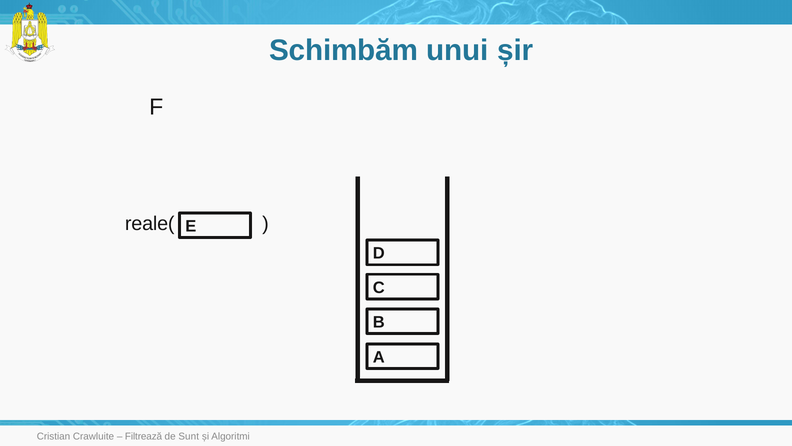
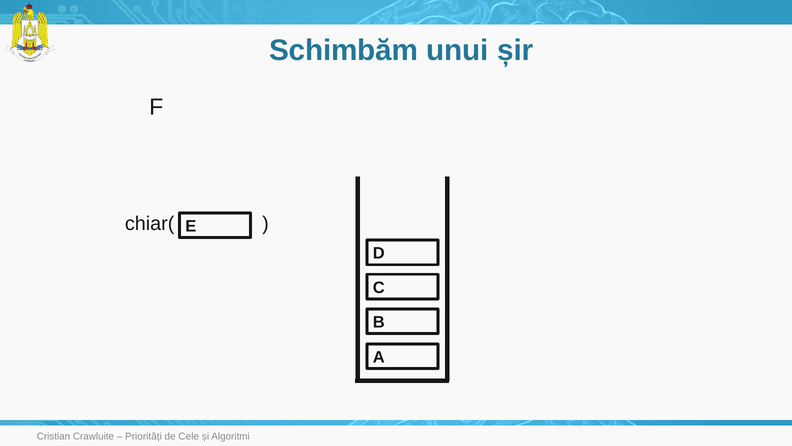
reale(: reale( -> chiar(
Filtrează: Filtrează -> Priorități
Sunt: Sunt -> Cele
